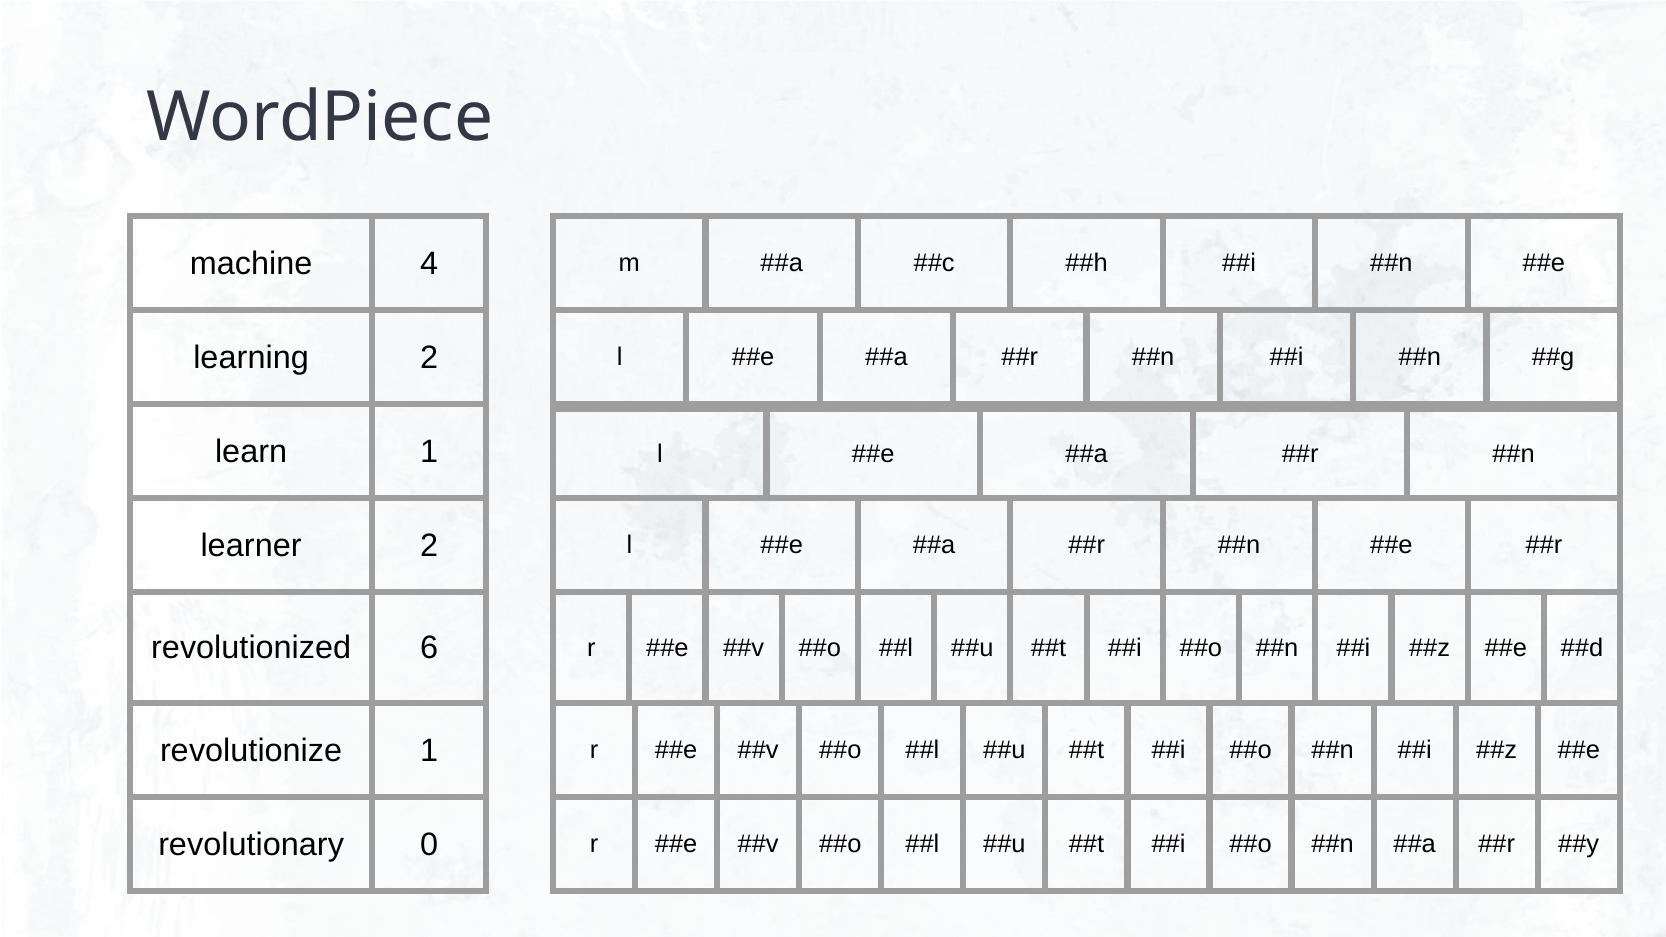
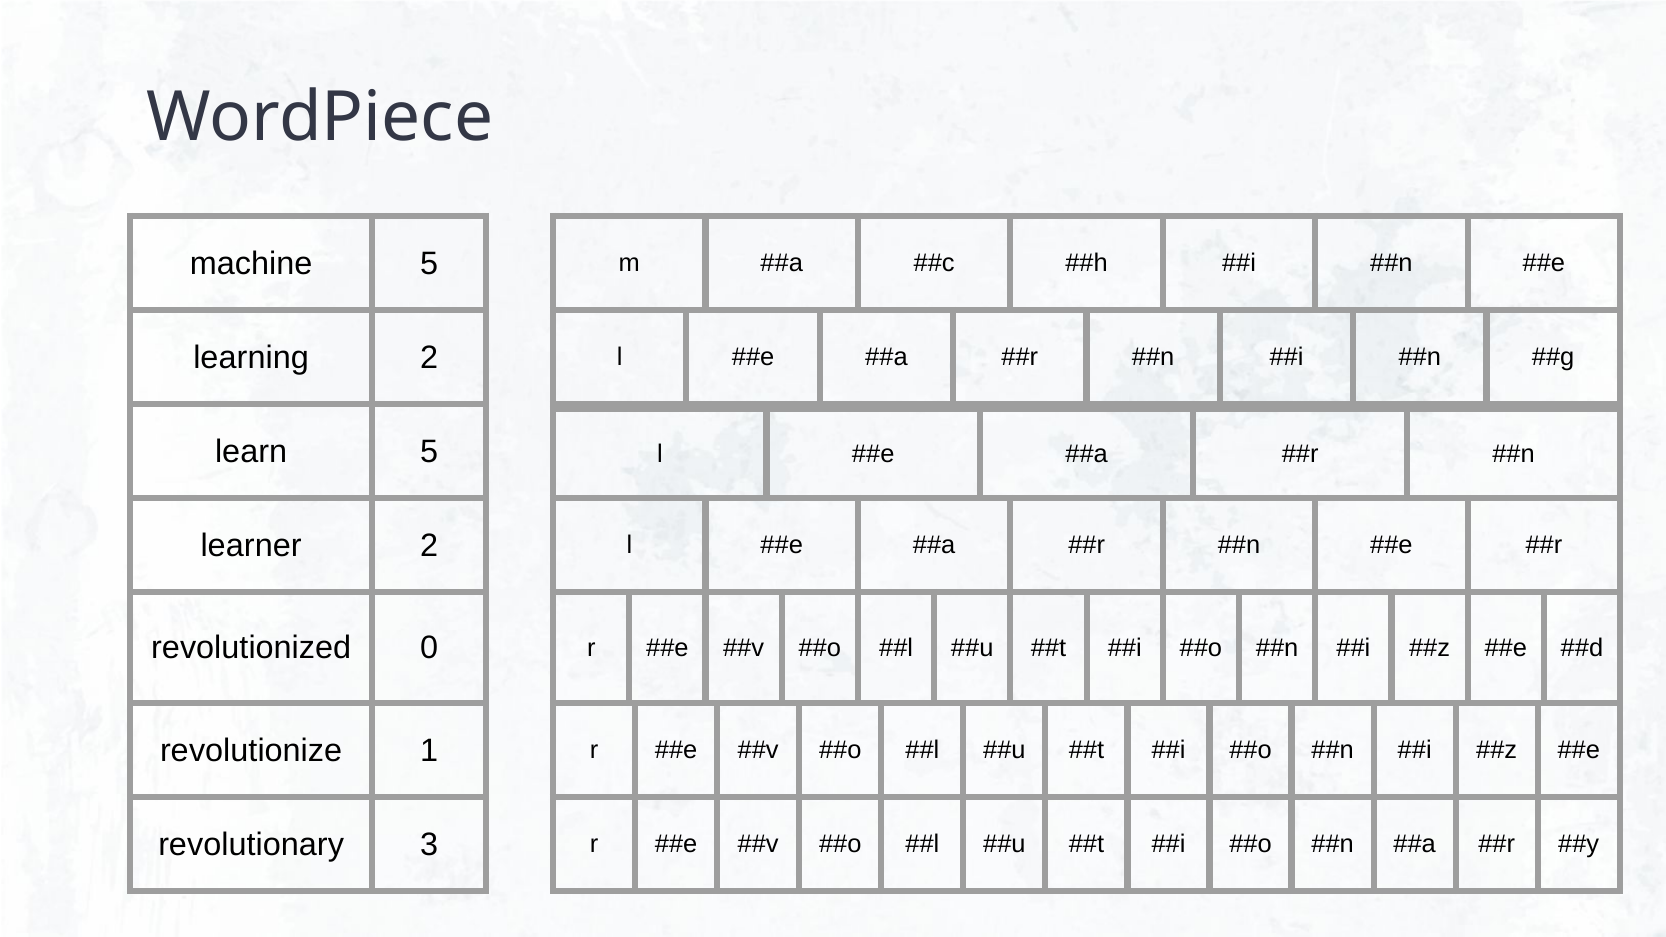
machine 4: 4 -> 5
learn 1: 1 -> 5
6: 6 -> 0
0: 0 -> 3
